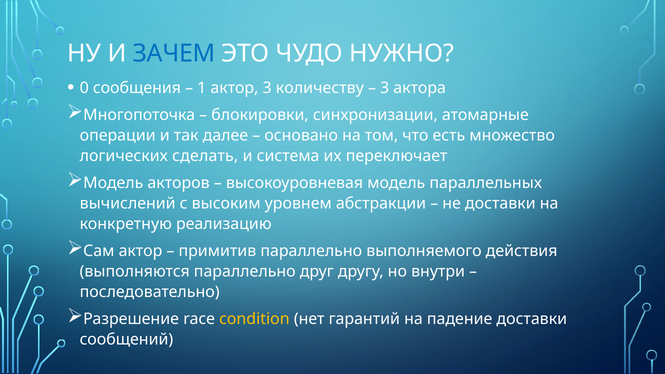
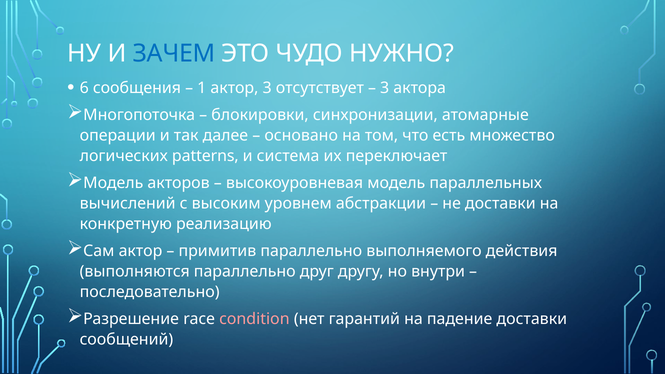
0: 0 -> 6
количеству: количеству -> отсутствует
сделать: сделать -> patterns
condition colour: yellow -> pink
